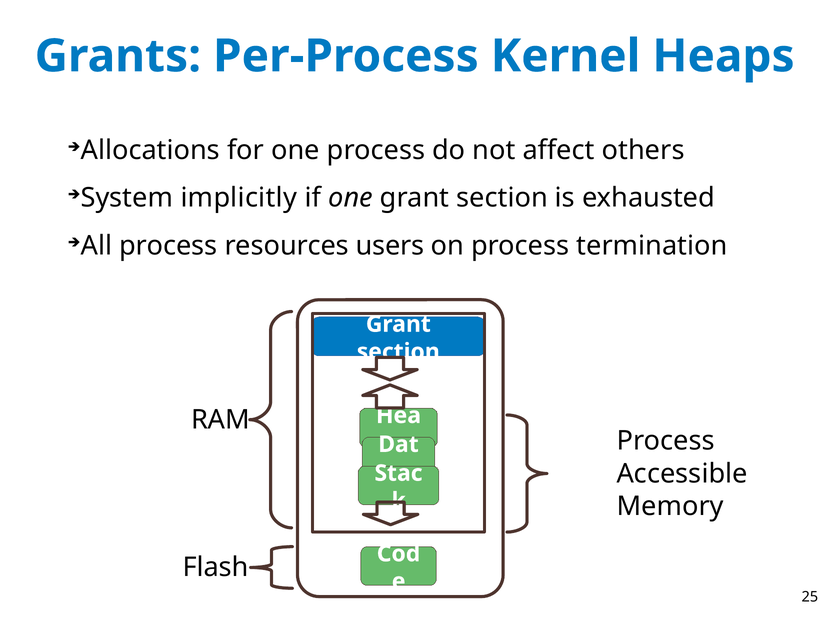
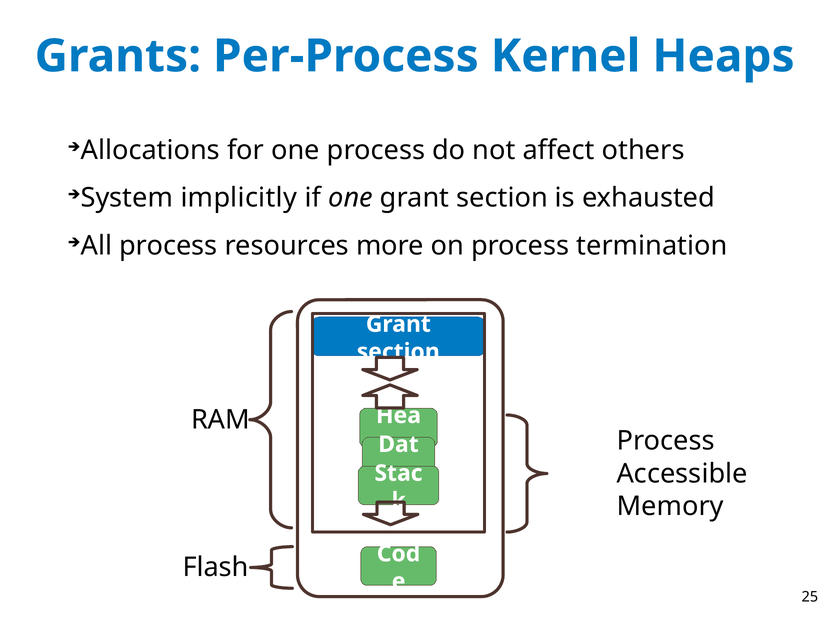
users: users -> more
